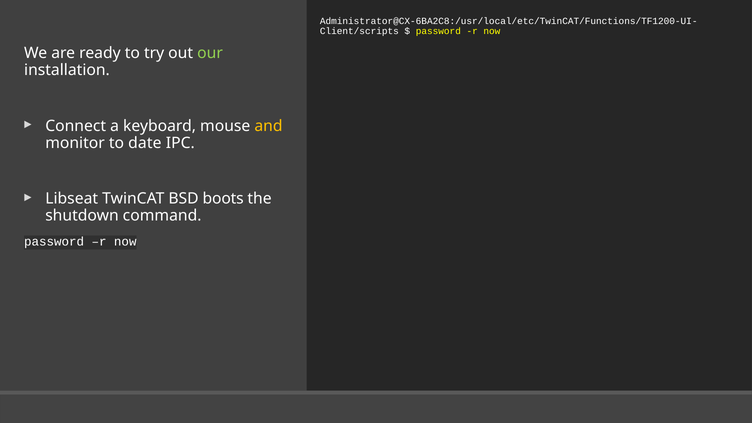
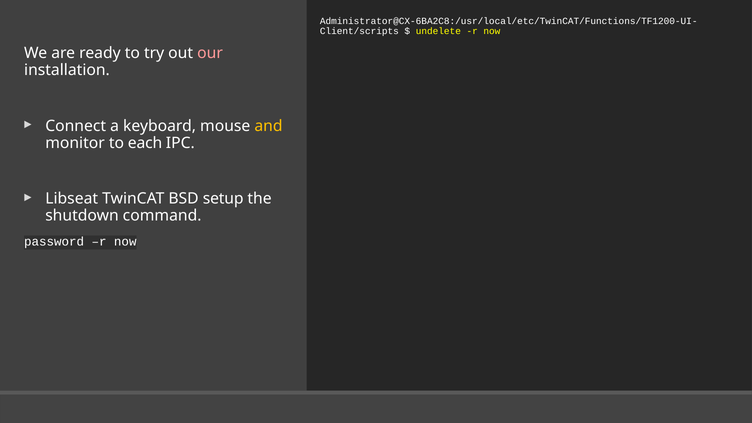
password at (438, 31): password -> undelete
our colour: light green -> pink
date: date -> each
boots: boots -> setup
